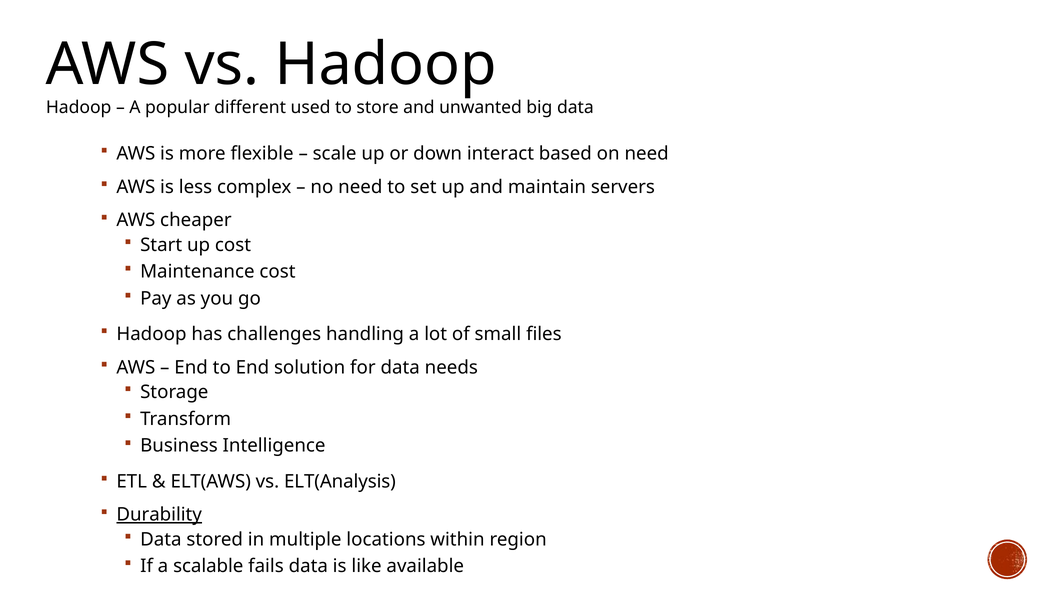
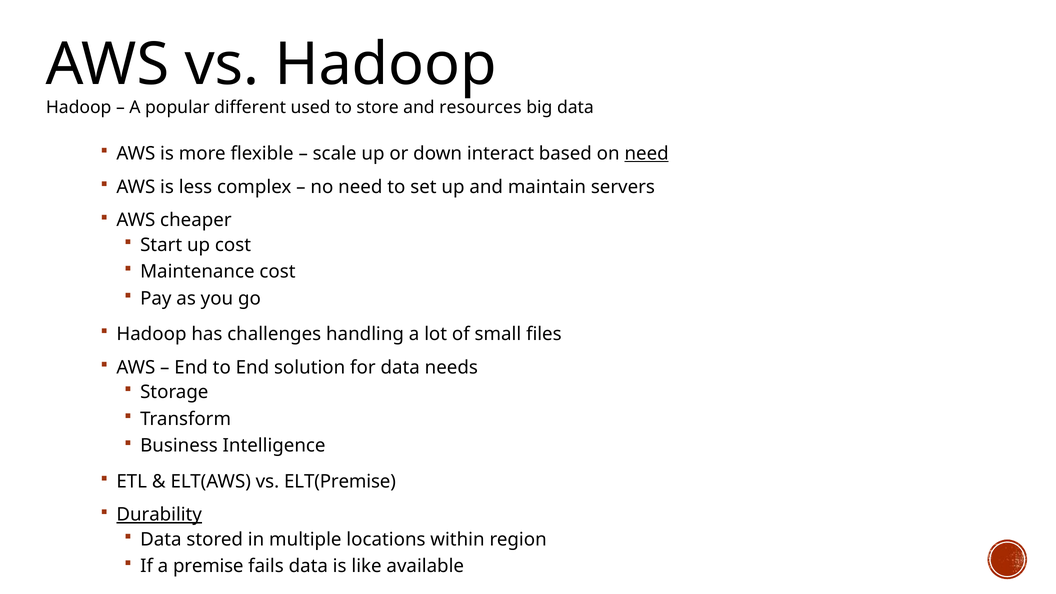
unwanted: unwanted -> resources
need at (647, 153) underline: none -> present
ELT(Analysis: ELT(Analysis -> ELT(Premise
scalable: scalable -> premise
